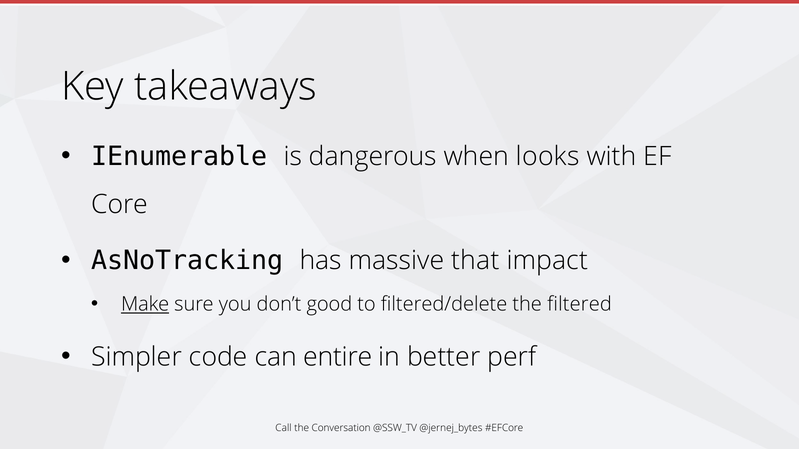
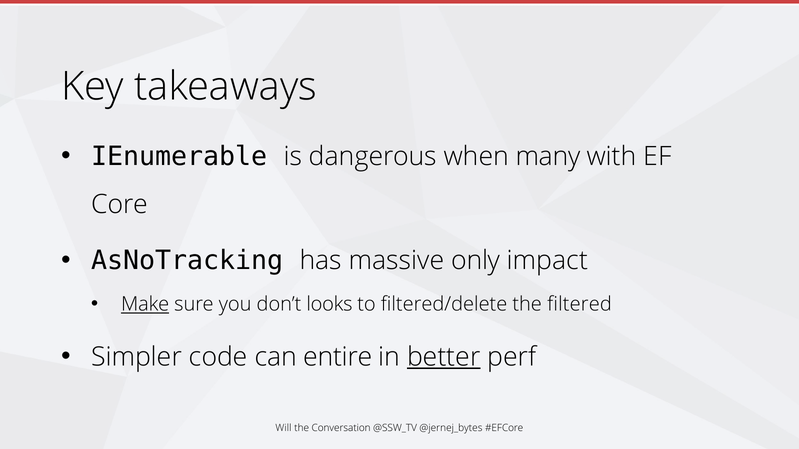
looks: looks -> many
that: that -> only
good: good -> looks
better underline: none -> present
Call: Call -> Will
